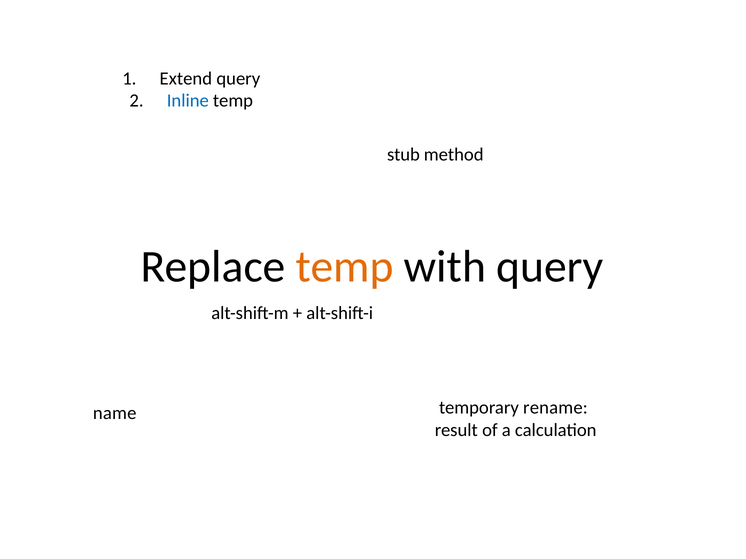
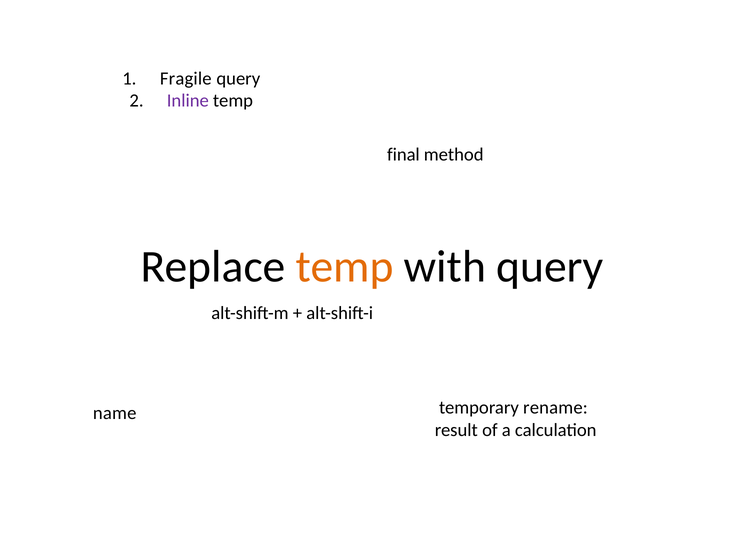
Extend: Extend -> Fragile
Inline colour: blue -> purple
stub: stub -> final
